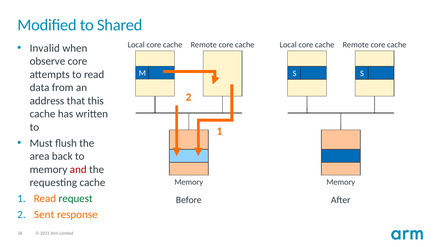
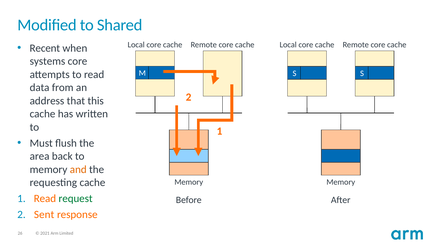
Invalid: Invalid -> Recent
observe: observe -> systems
and colour: red -> orange
